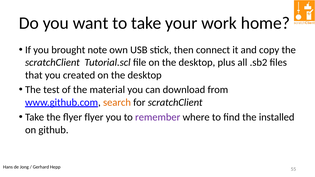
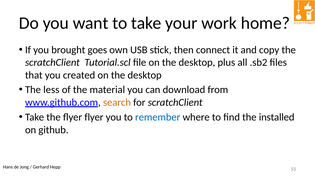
note: note -> goes
test: test -> less
remember colour: purple -> blue
